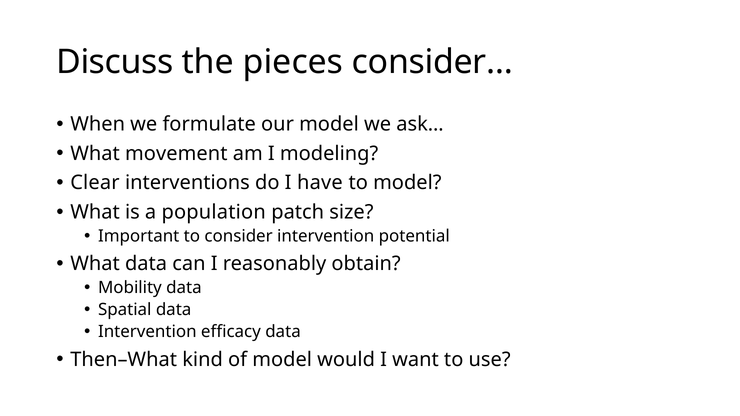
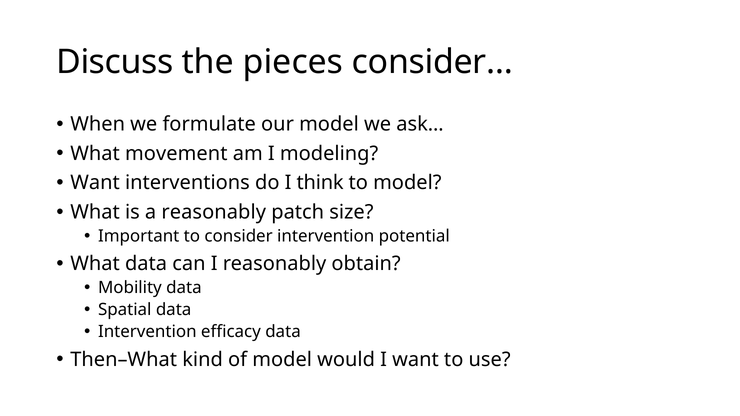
Clear at (95, 183): Clear -> Want
have: have -> think
a population: population -> reasonably
